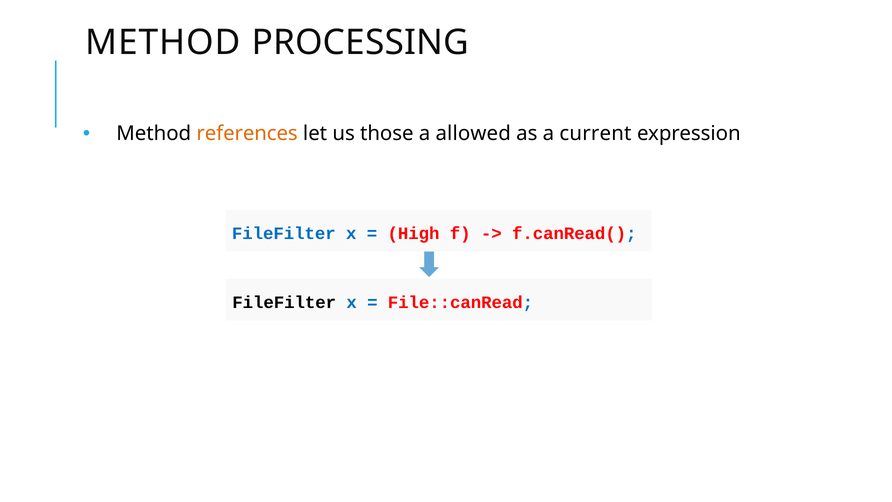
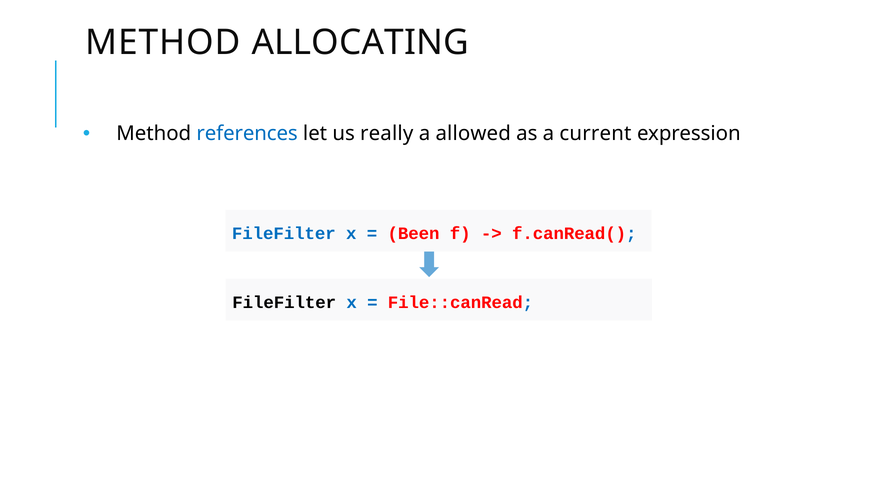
PROCESSING: PROCESSING -> ALLOCATING
references colour: orange -> blue
those: those -> really
High: High -> Been
